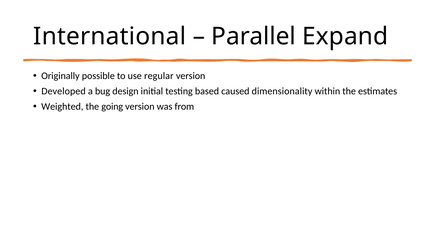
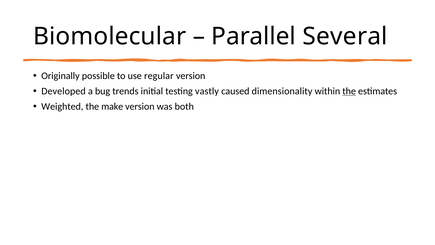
International: International -> Biomolecular
Expand: Expand -> Several
design: design -> trends
based: based -> vastly
the at (349, 91) underline: none -> present
going: going -> make
from: from -> both
